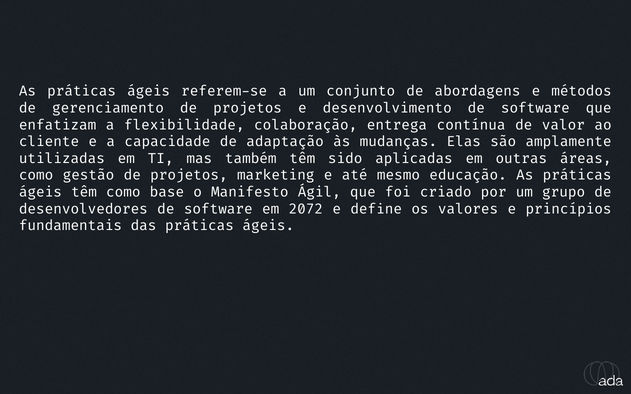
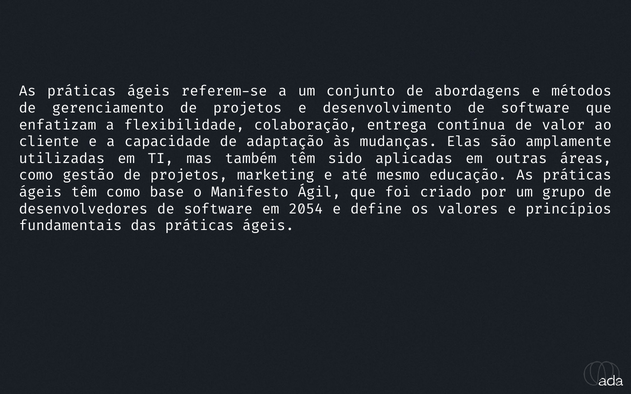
2072: 2072 -> 2054
